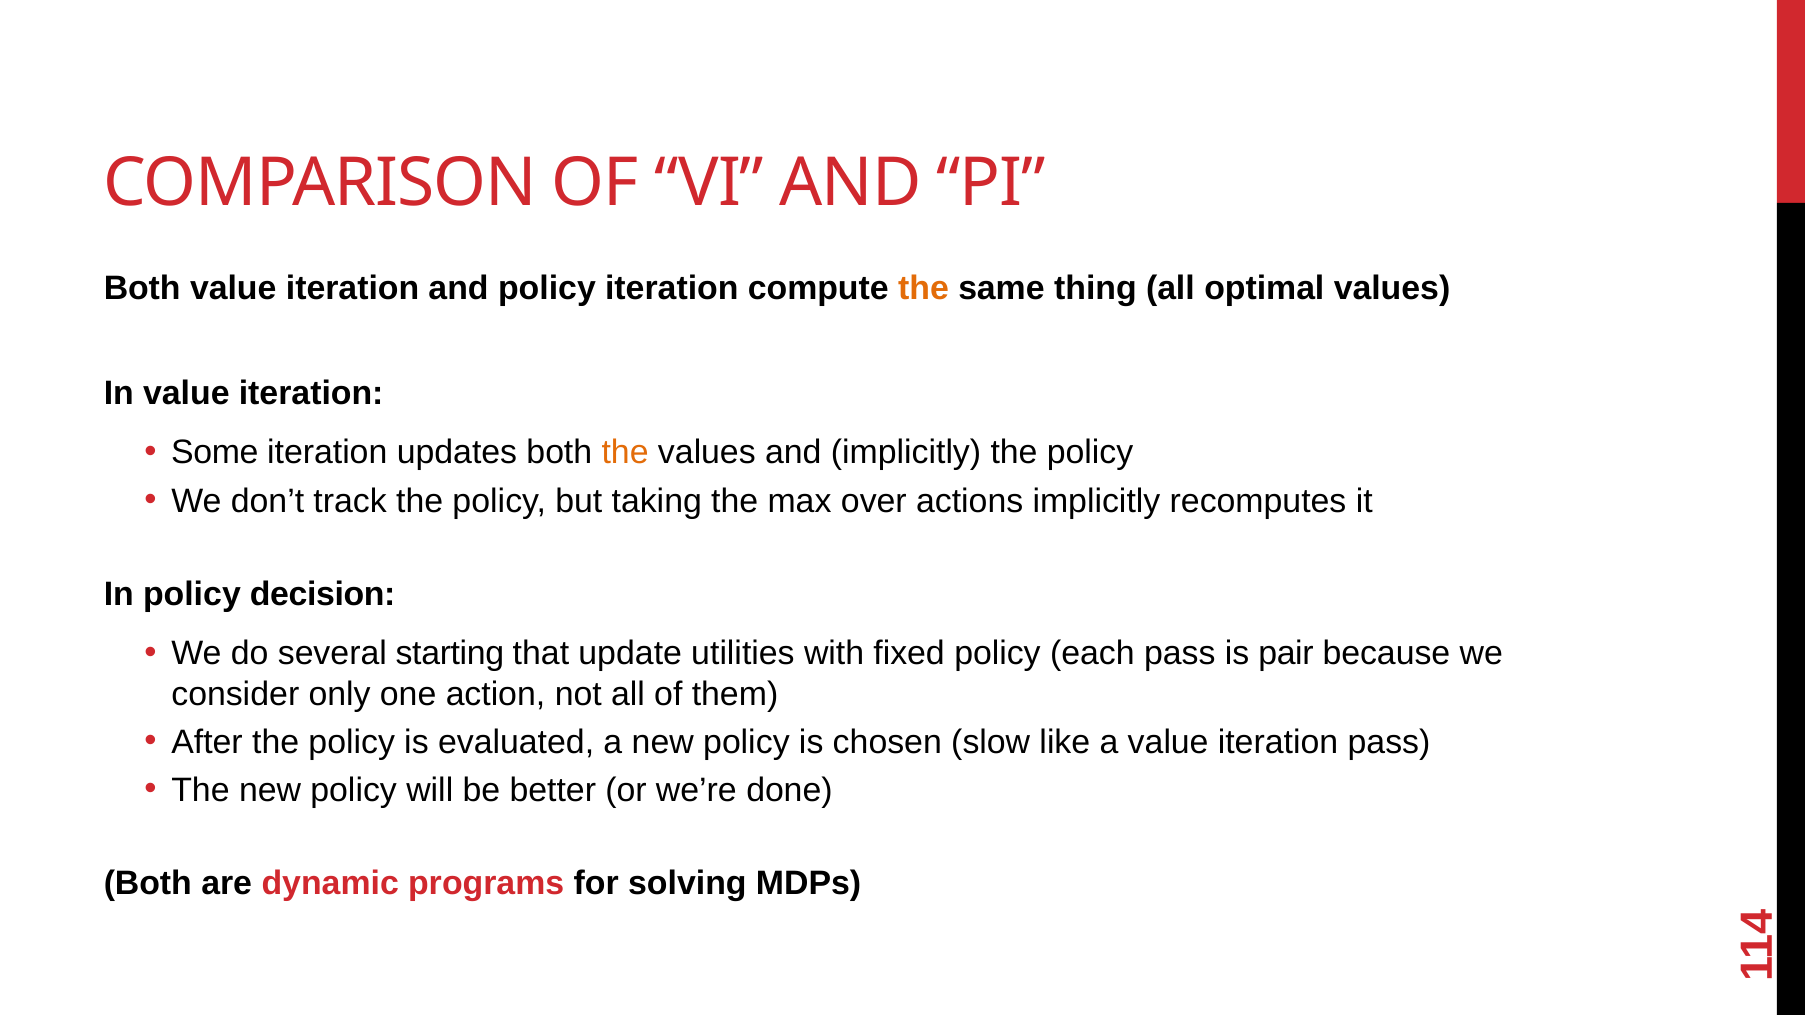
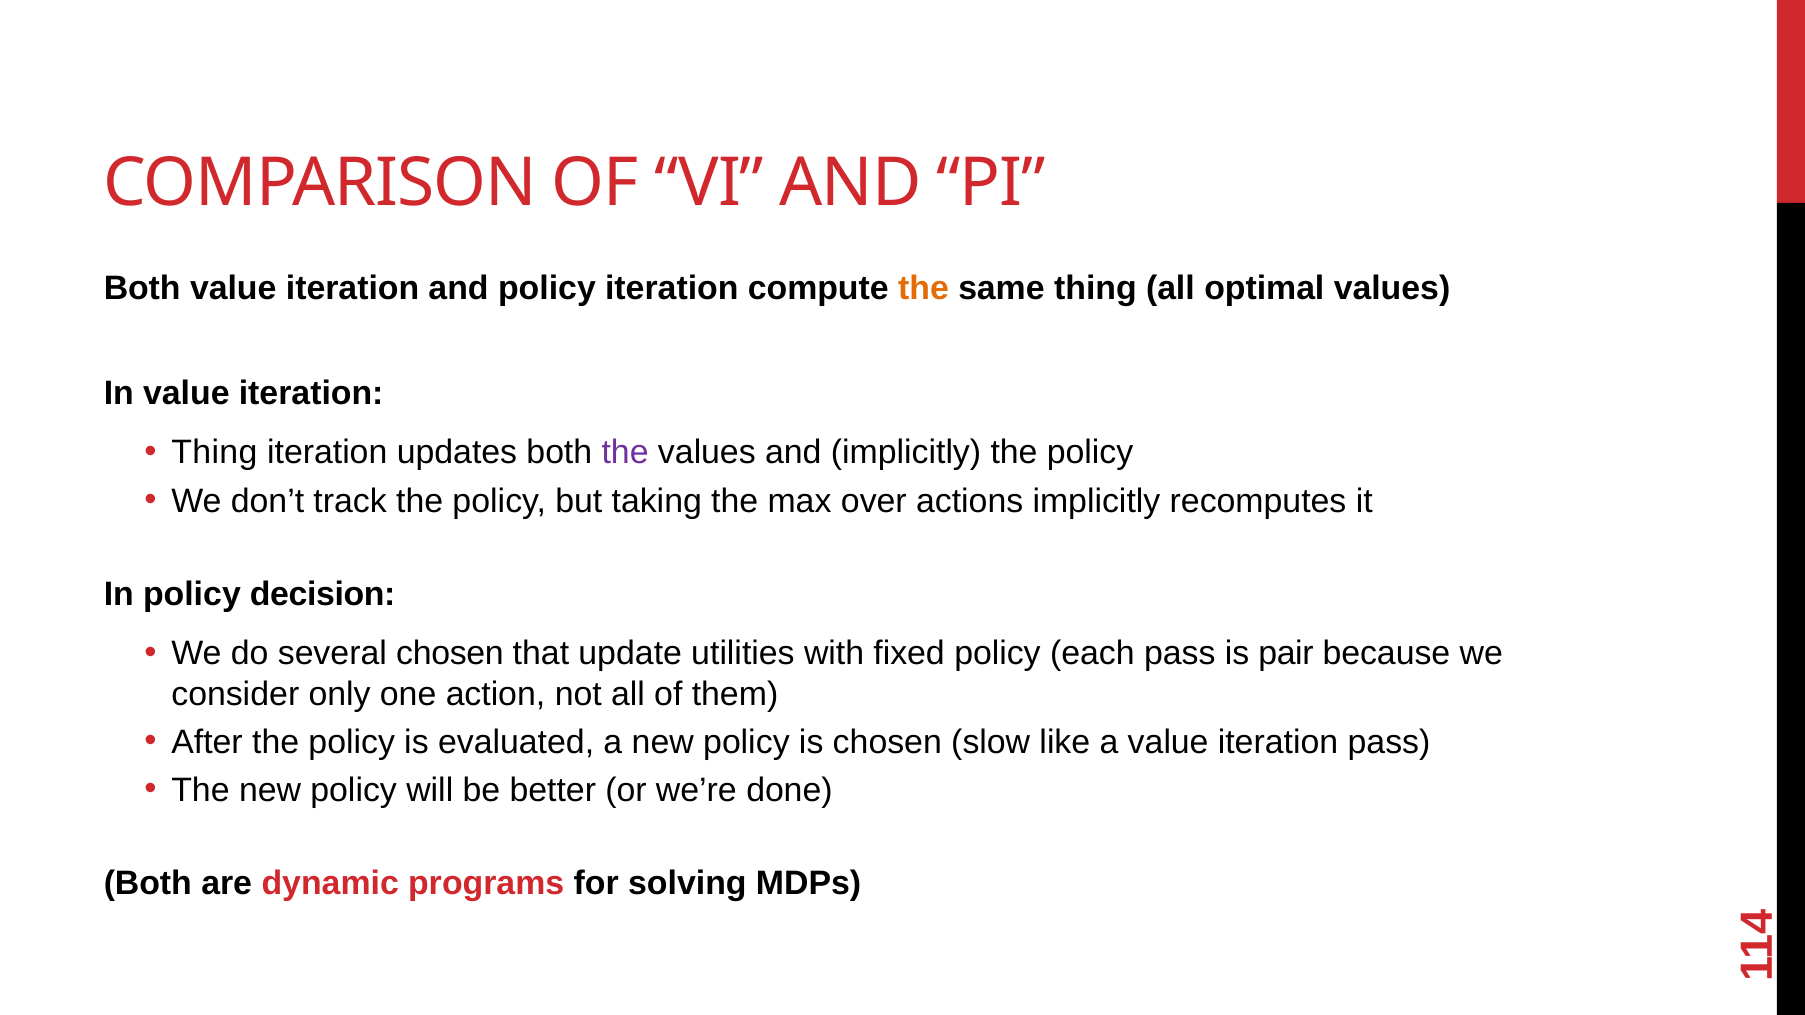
Some at (215, 453): Some -> Thing
the at (625, 453) colour: orange -> purple
several starting: starting -> chosen
